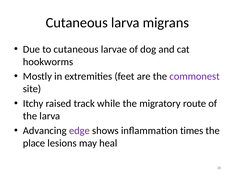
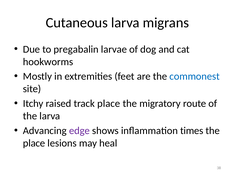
to cutaneous: cutaneous -> pregabalin
commonest colour: purple -> blue
track while: while -> place
